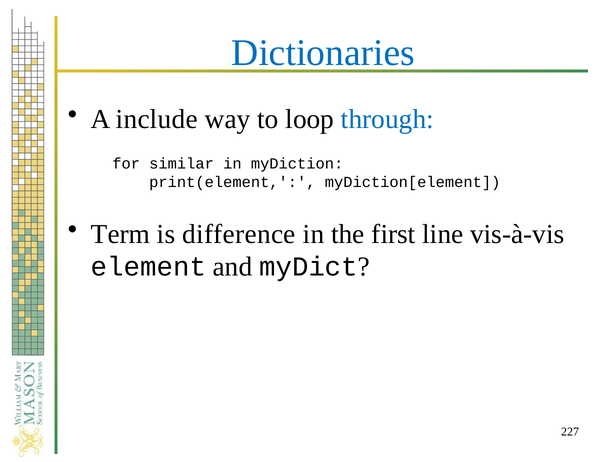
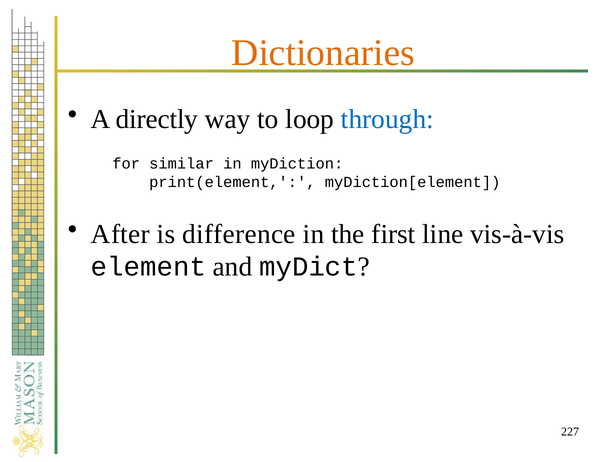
Dictionaries colour: blue -> orange
include: include -> directly
Term: Term -> After
